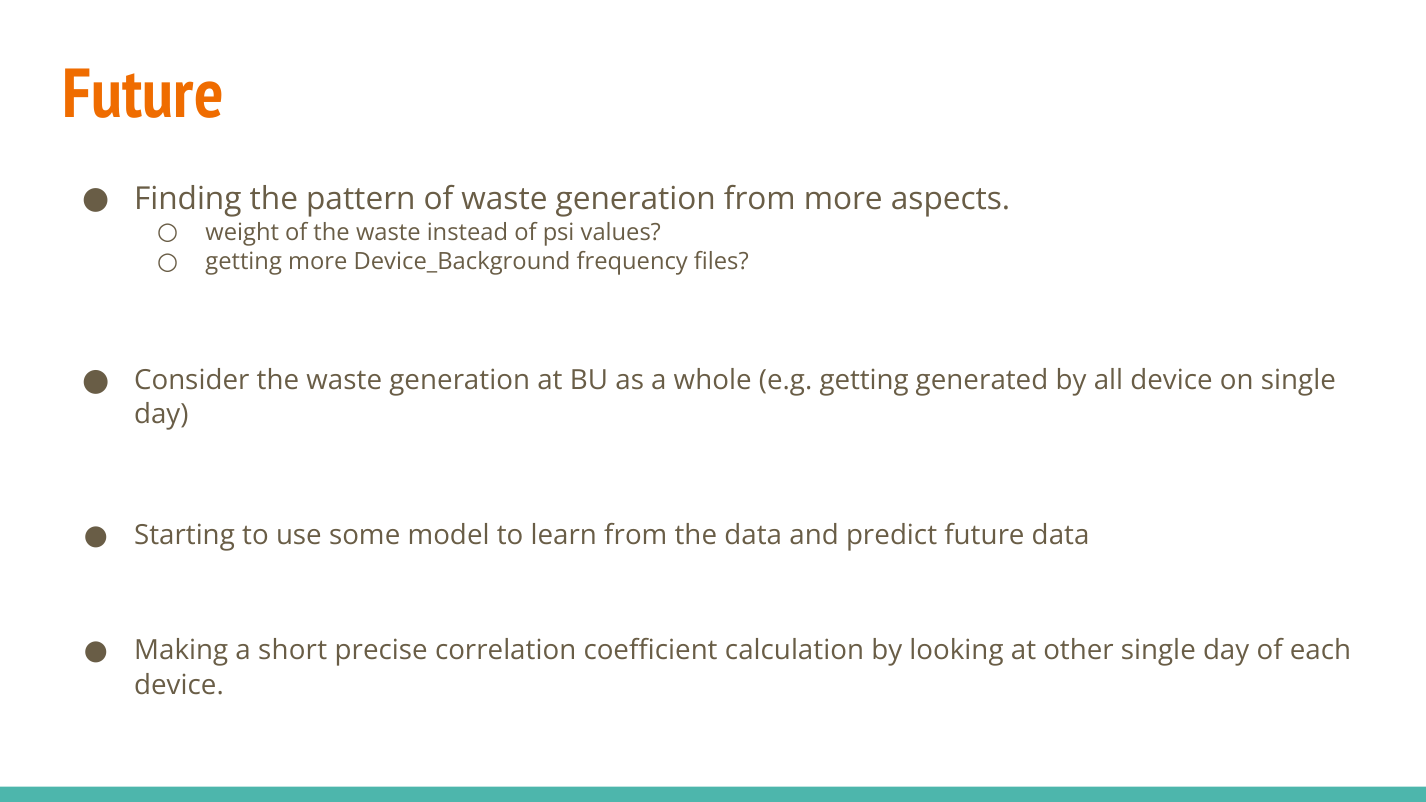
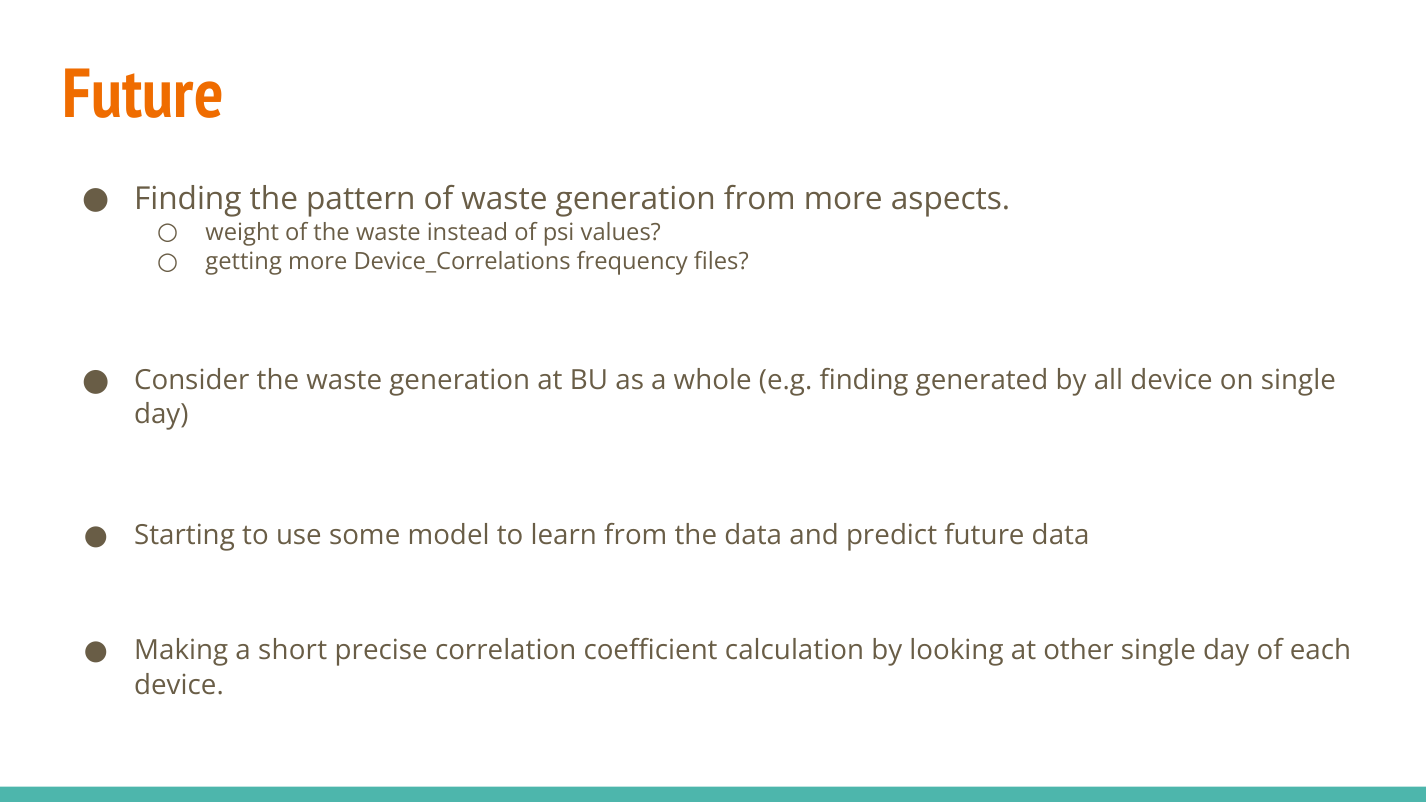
Device_Background: Device_Background -> Device_Correlations
e.g getting: getting -> finding
